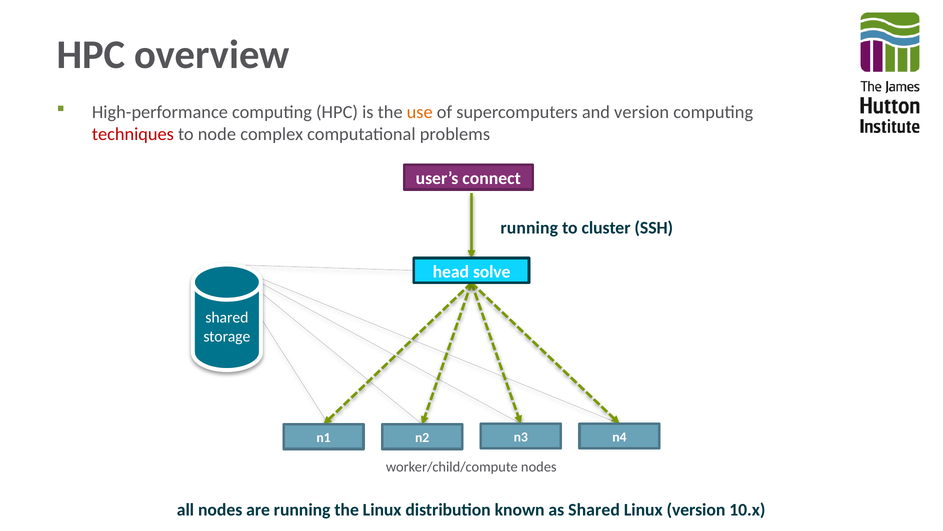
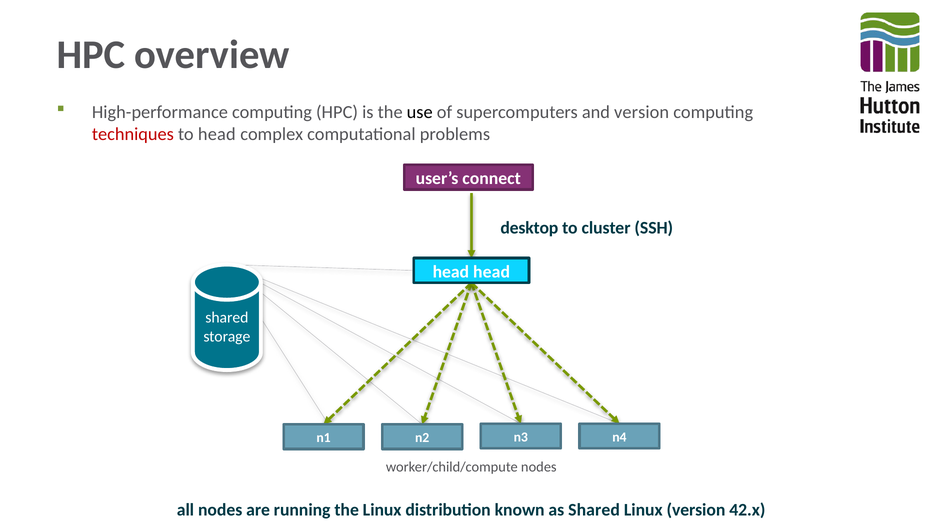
use colour: orange -> black
to node: node -> head
running at (529, 228): running -> desktop
head solve: solve -> head
10.x: 10.x -> 42.x
